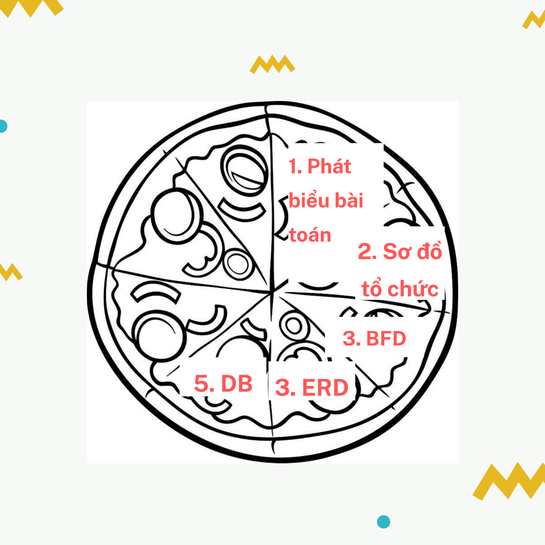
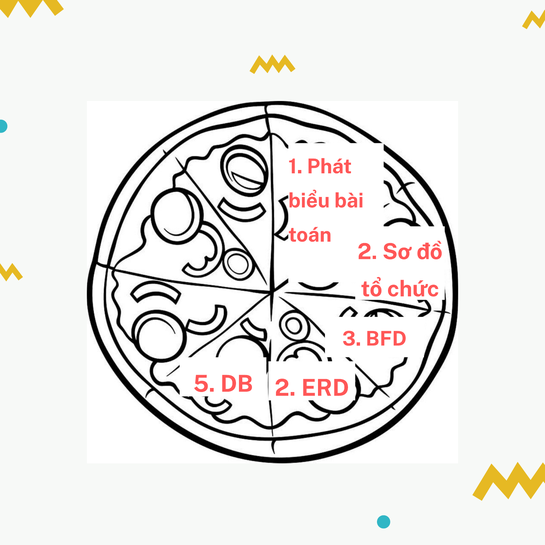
DB 3: 3 -> 2
